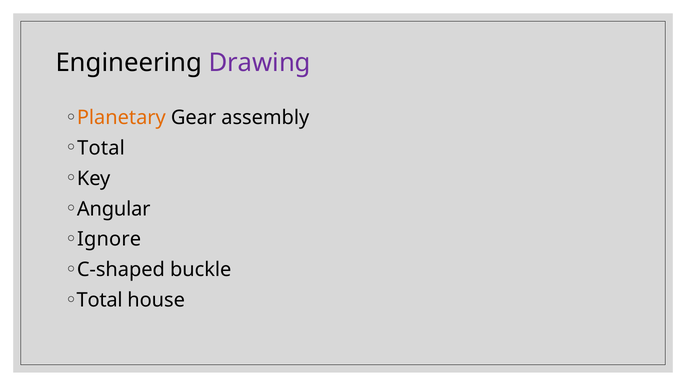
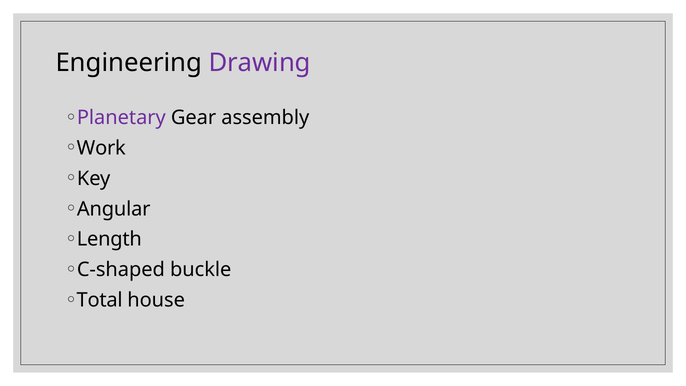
Planetary colour: orange -> purple
Total at (101, 148): Total -> Work
Ignore: Ignore -> Length
